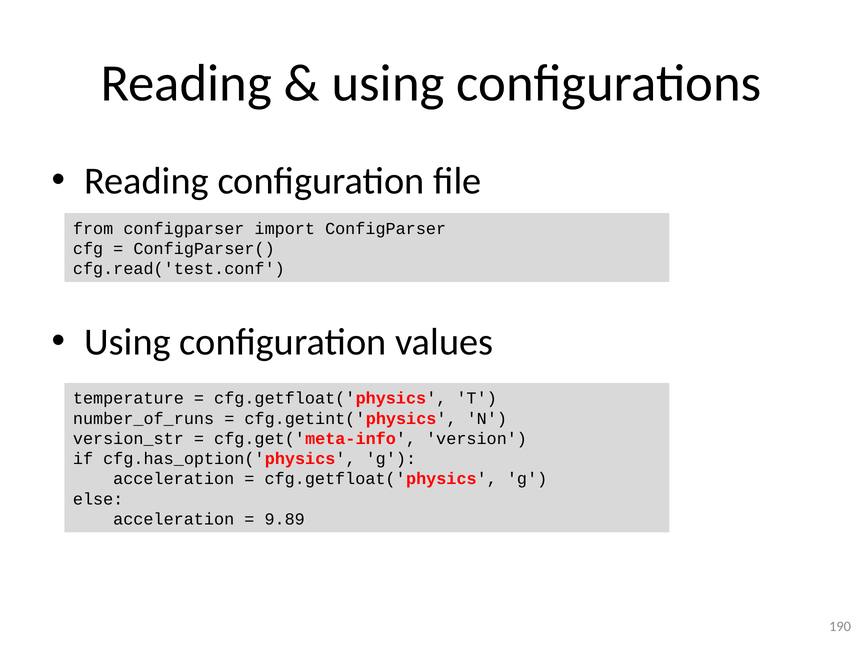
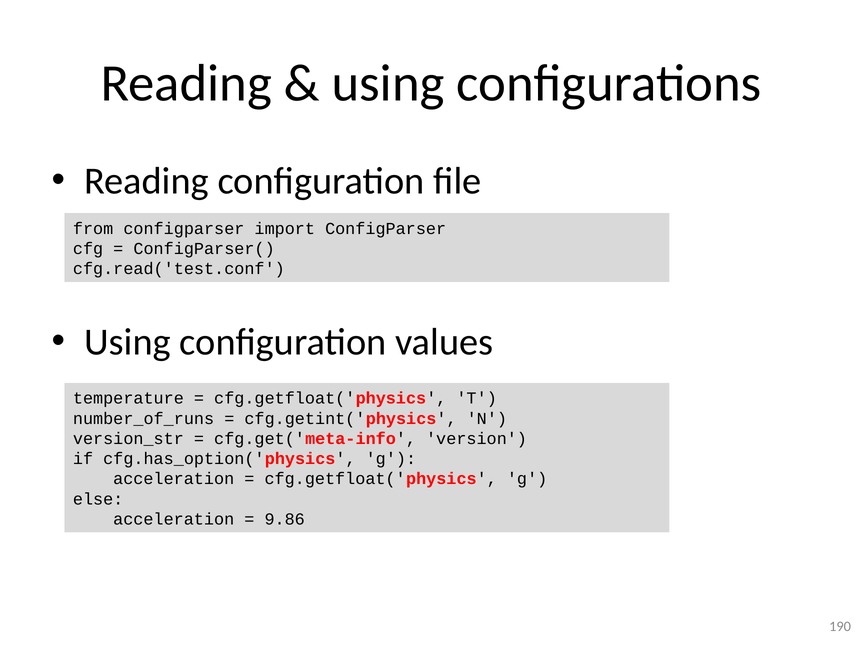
9.89: 9.89 -> 9.86
